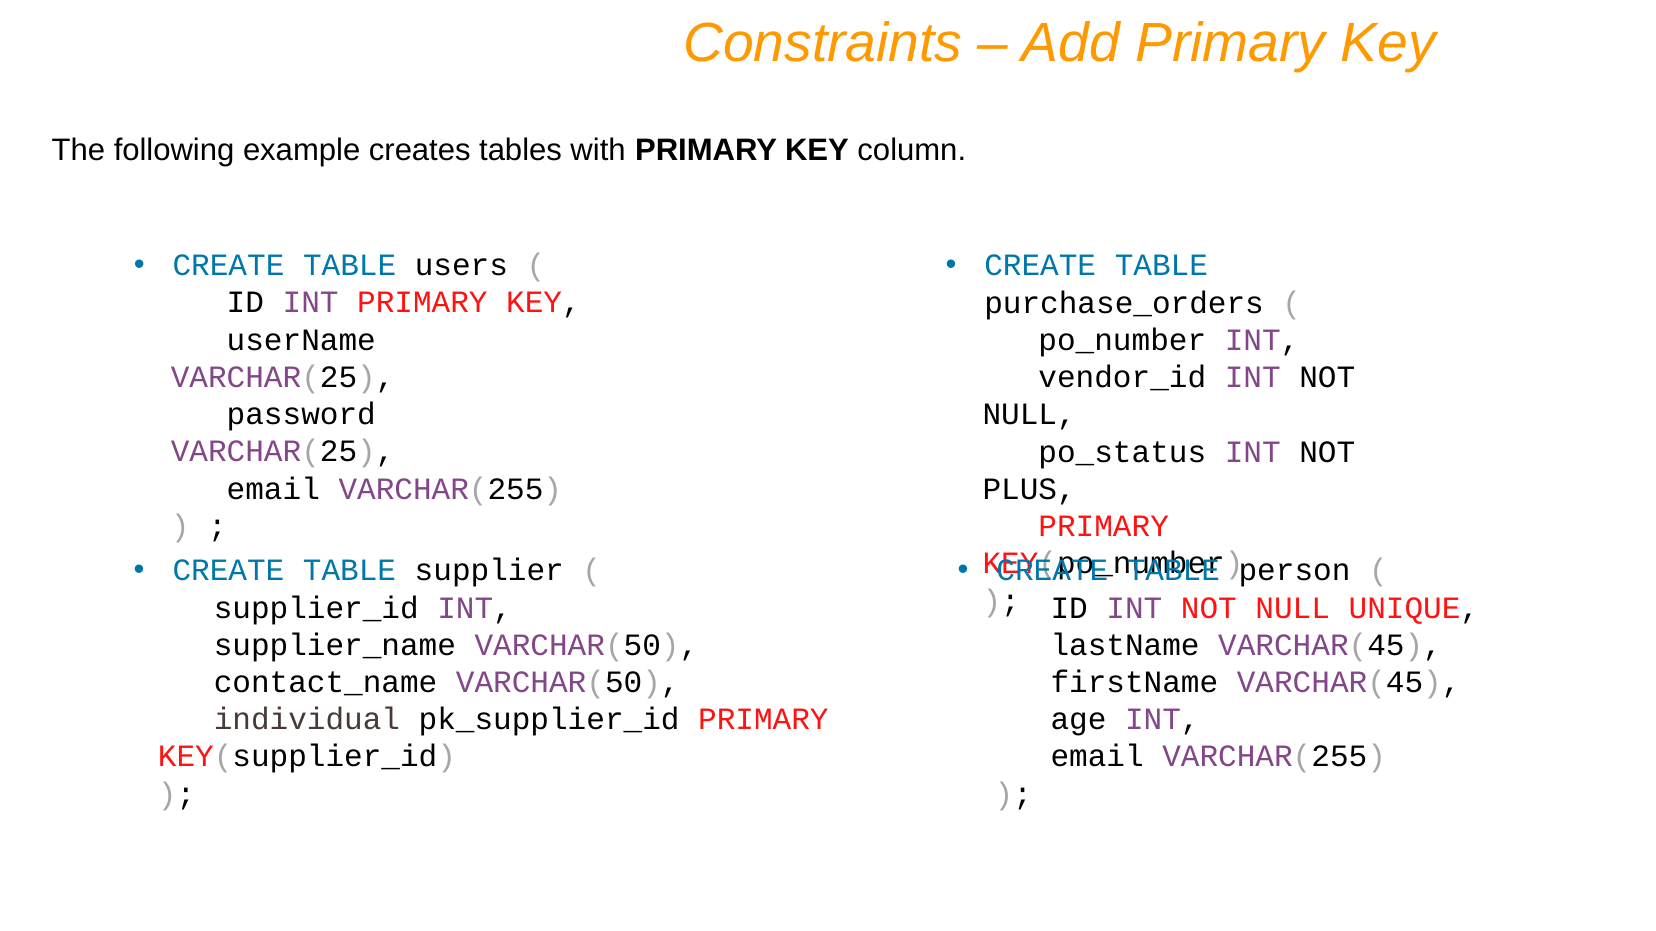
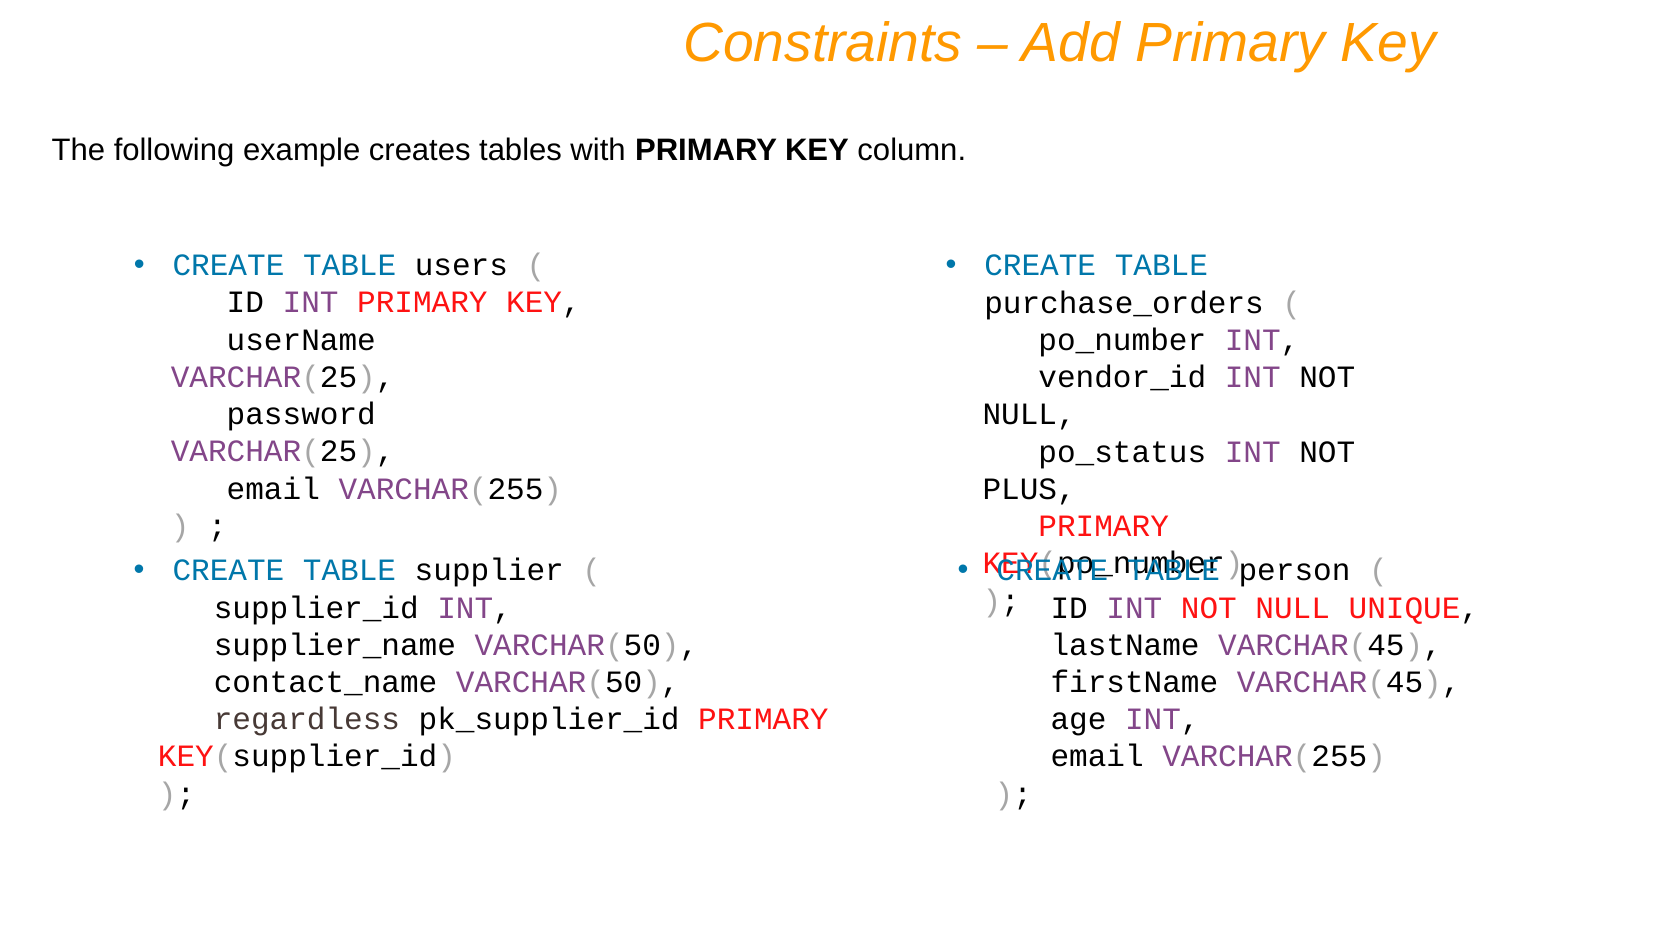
individual: individual -> regardless
